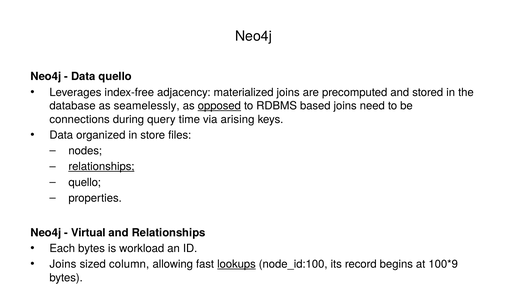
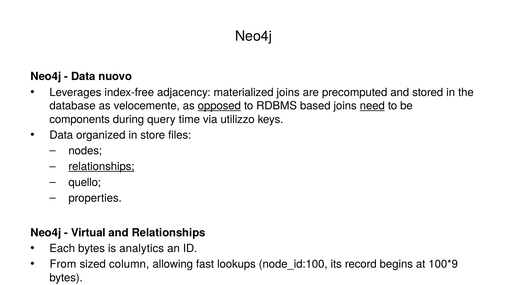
Data quello: quello -> nuovo
seamelessly: seamelessly -> velocemente
need underline: none -> present
connections: connections -> components
arising: arising -> utilizzo
workload: workload -> analytics
Joins at (63, 264): Joins -> From
lookups underline: present -> none
